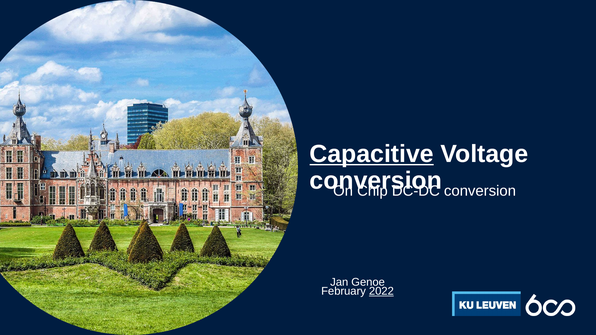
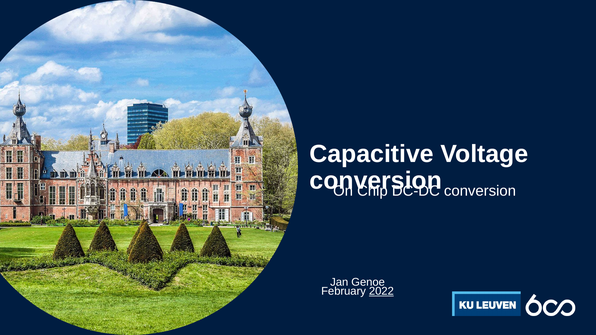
Capacitive underline: present -> none
